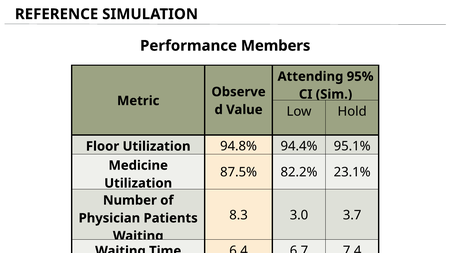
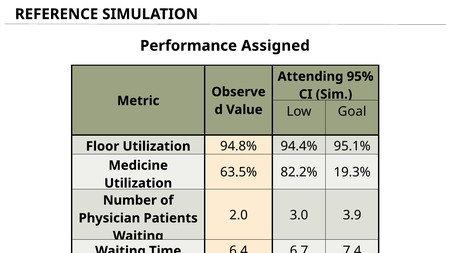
Members: Members -> Assigned
Hold: Hold -> Goal
87.5%: 87.5% -> 63.5%
23.1%: 23.1% -> 19.3%
8.3: 8.3 -> 2.0
3.7: 3.7 -> 3.9
